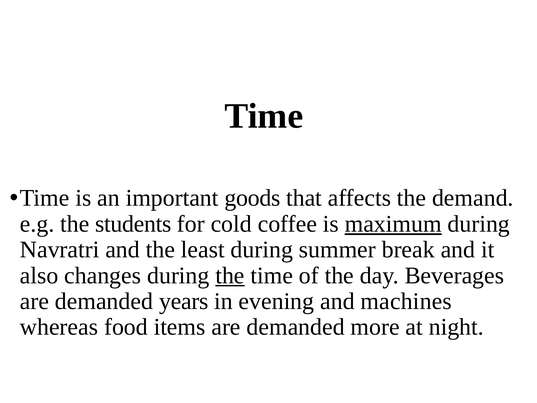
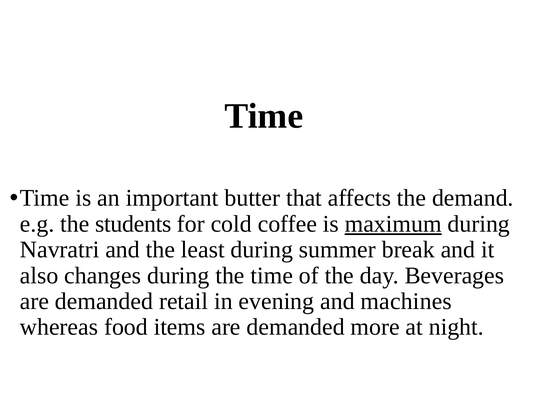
goods: goods -> butter
the at (230, 275) underline: present -> none
years: years -> retail
